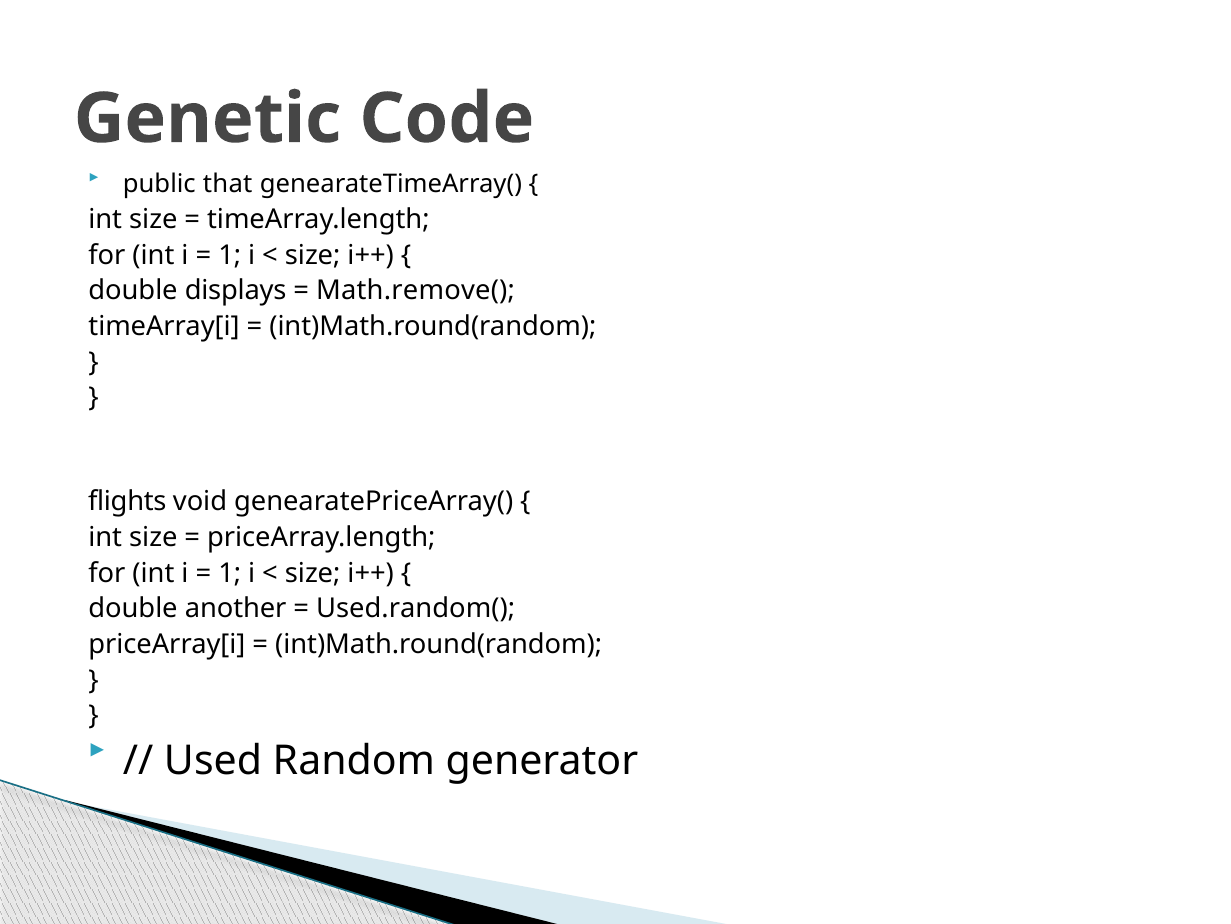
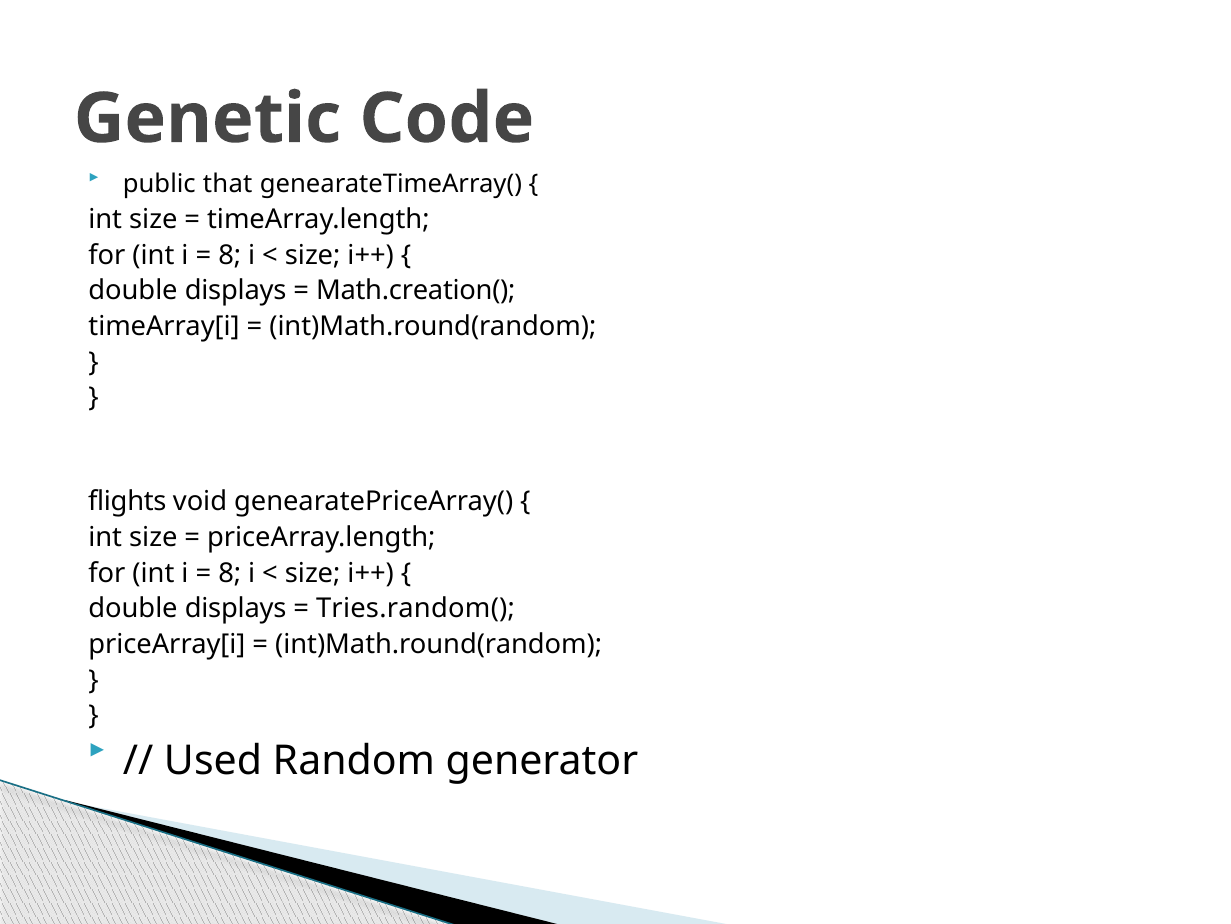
1 at (230, 255): 1 -> 8
Math.remove(: Math.remove( -> Math.creation(
1 at (230, 573): 1 -> 8
another at (236, 608): another -> displays
Used.random(: Used.random( -> Tries.random(
